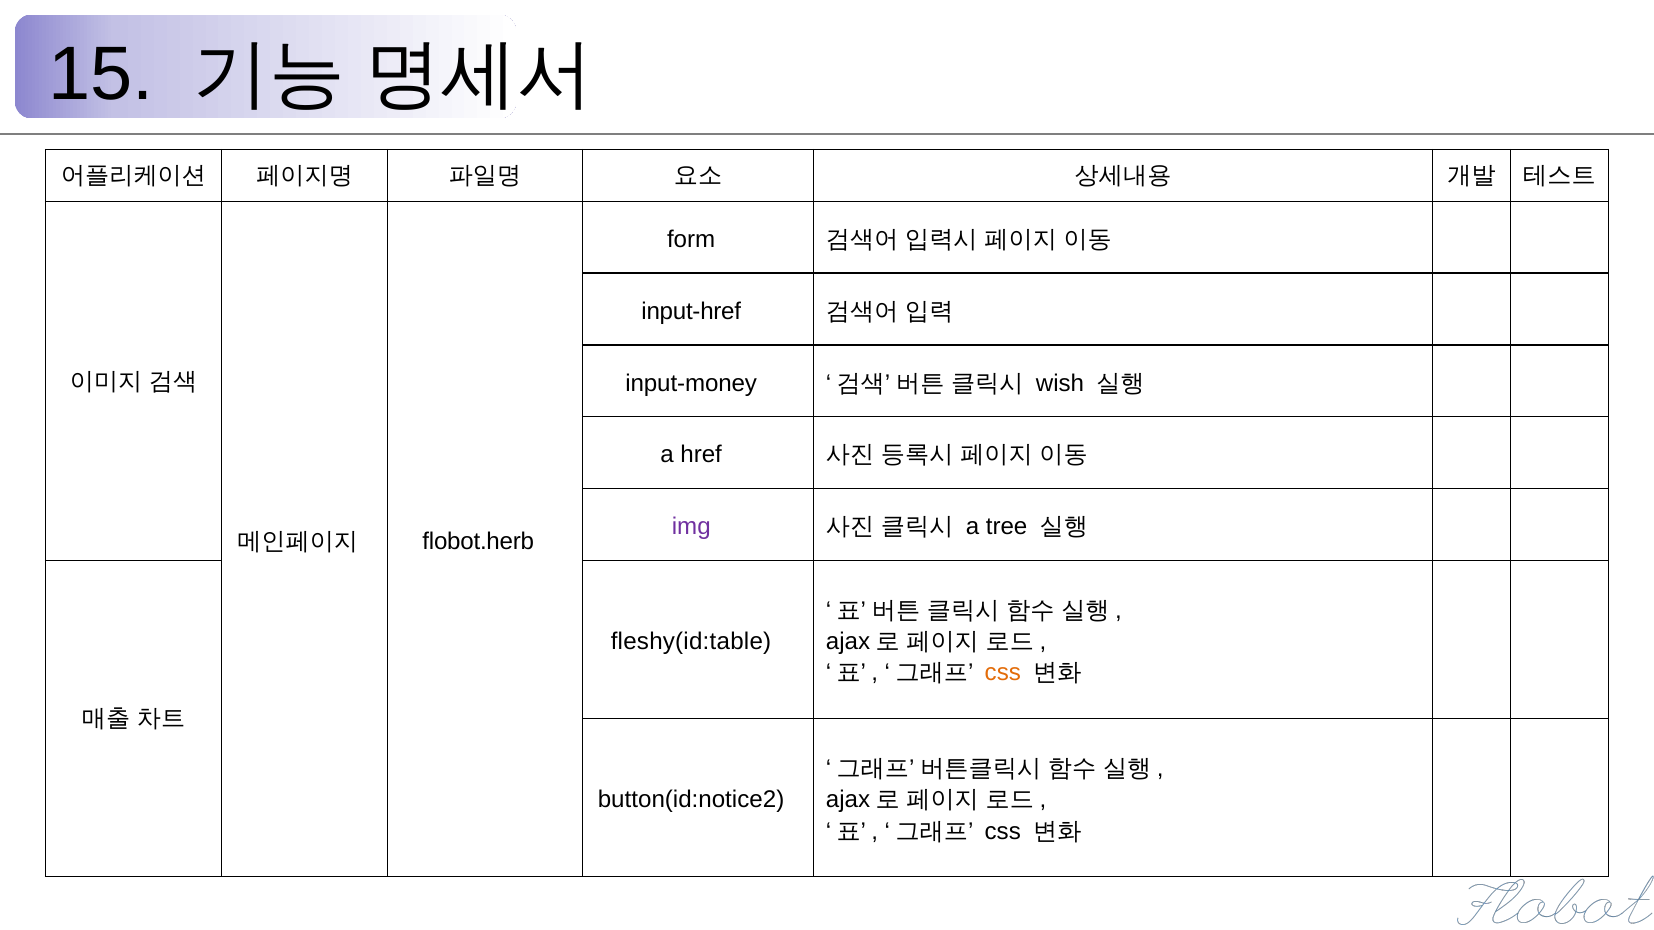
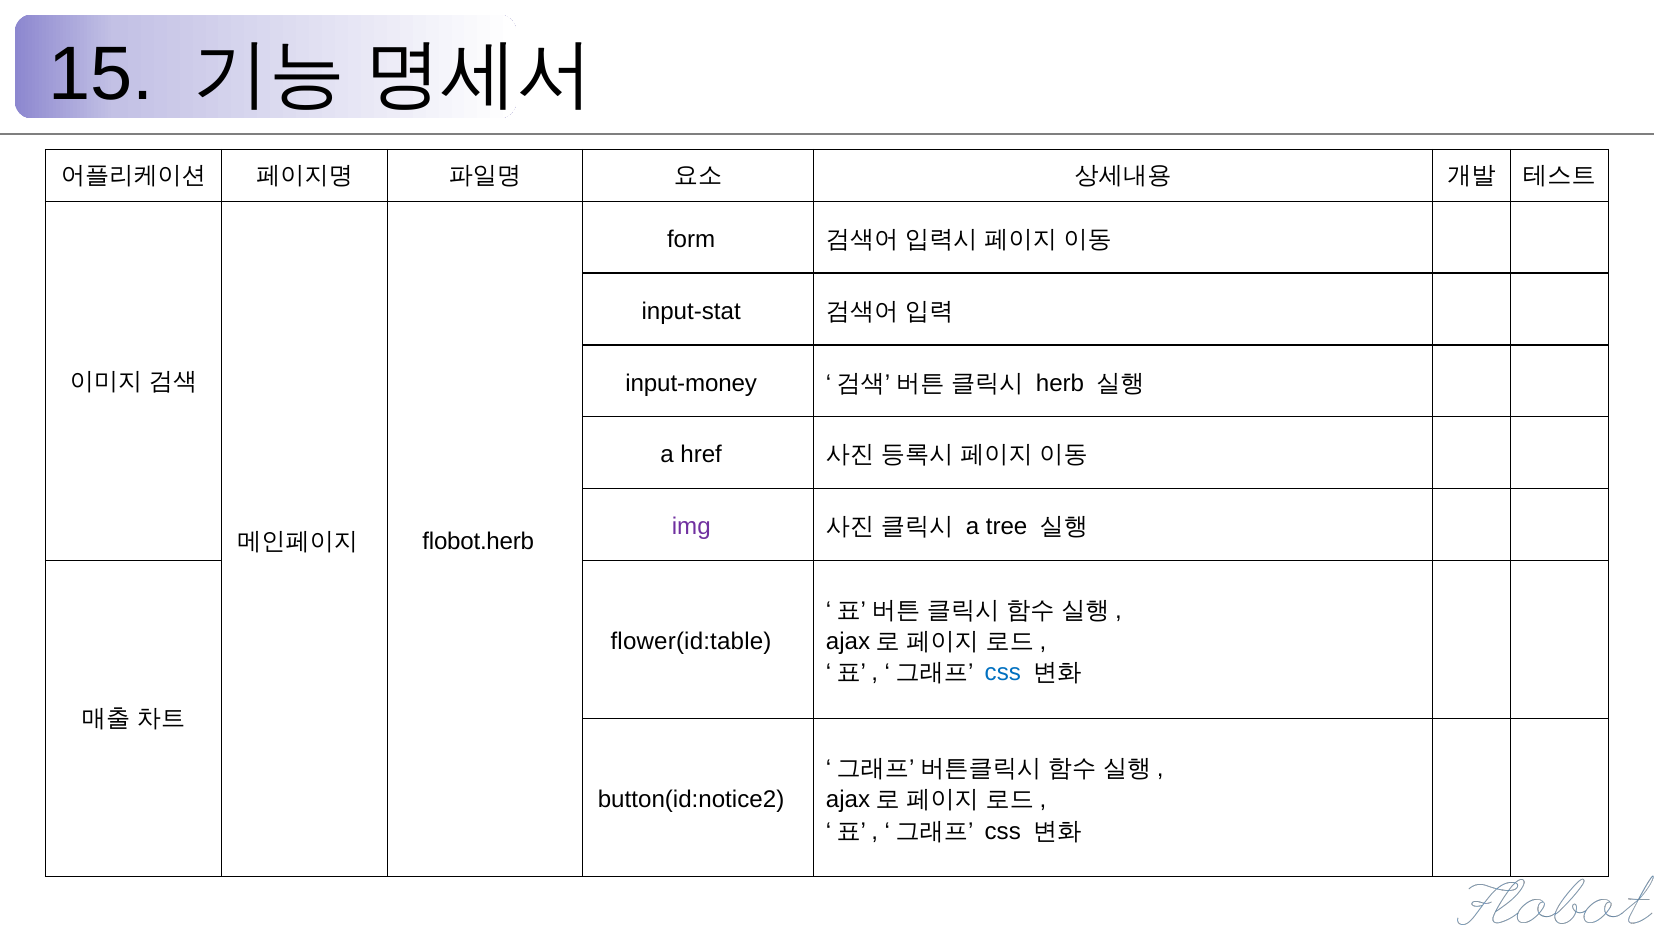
input-href: input-href -> input-stat
wish: wish -> herb
fleshy(id:table: fleshy(id:table -> flower(id:table
css at (1003, 673) colour: orange -> blue
